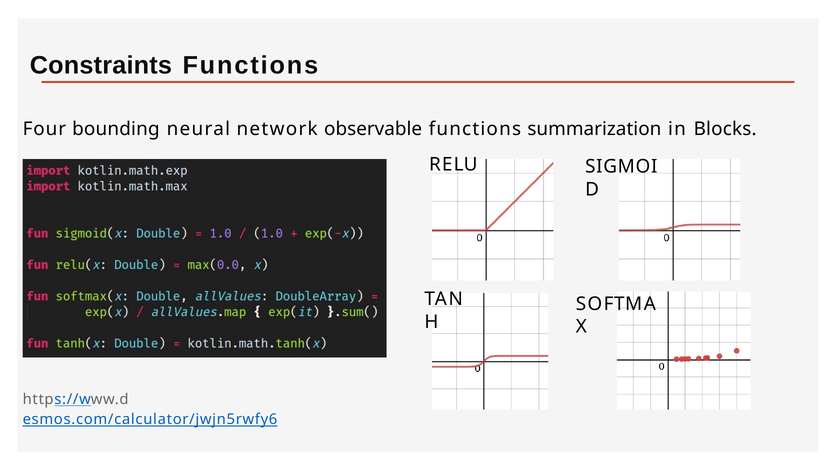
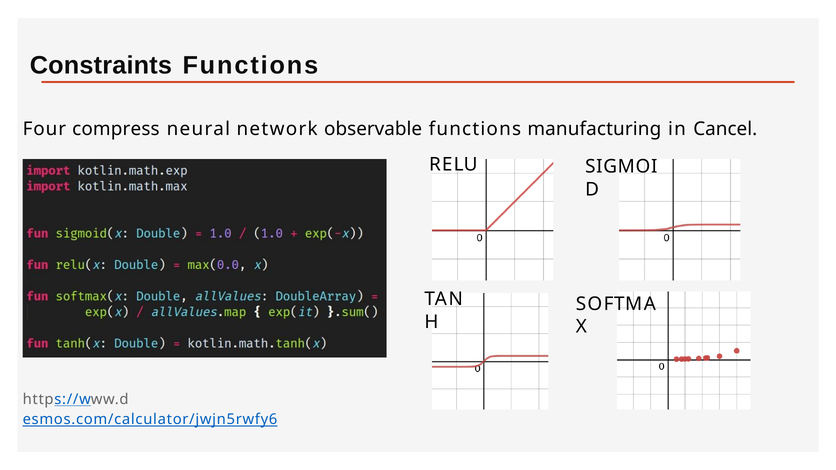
bounding: bounding -> compress
summarization: summarization -> manufacturing
Blocks: Blocks -> Cancel
